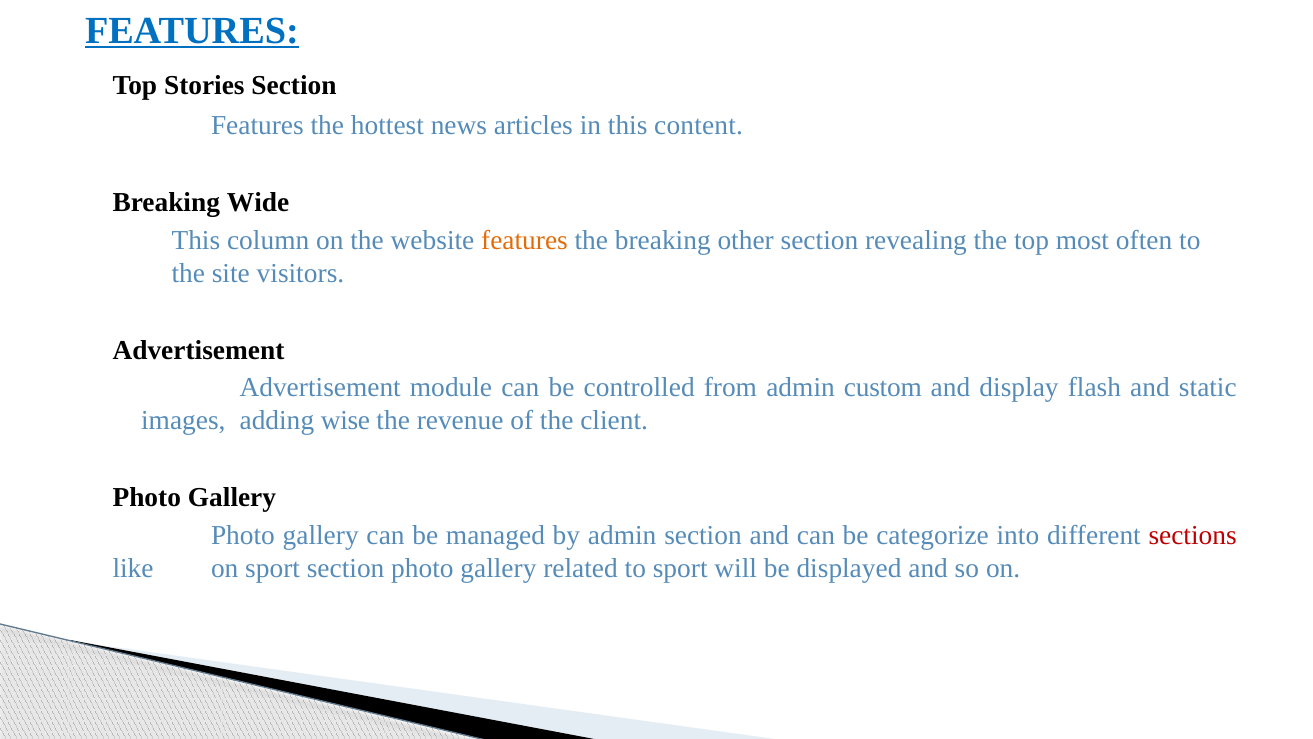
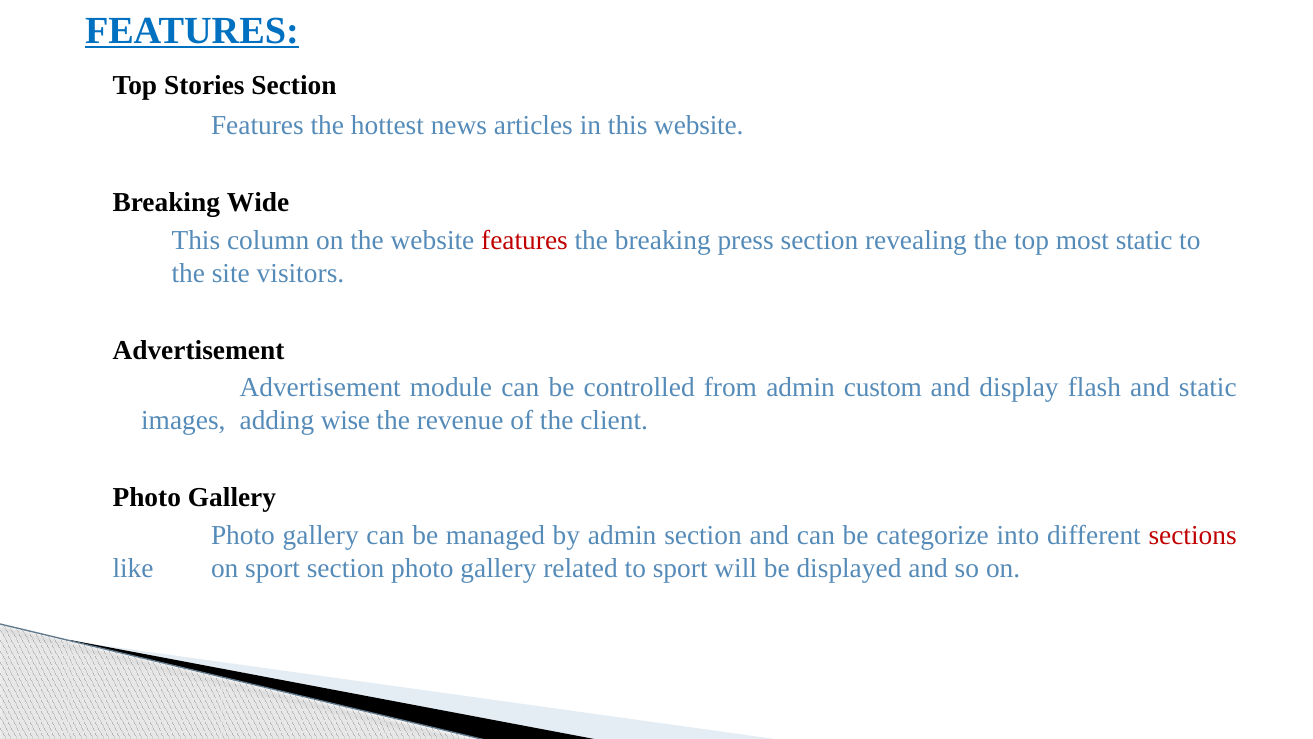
this content: content -> website
features at (524, 240) colour: orange -> red
other: other -> press
most often: often -> static
